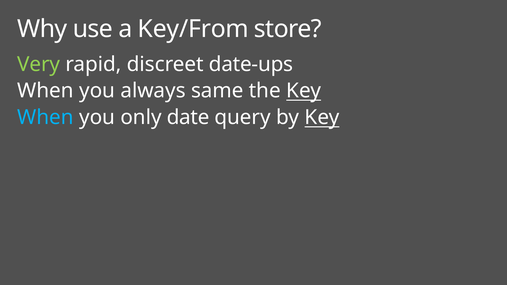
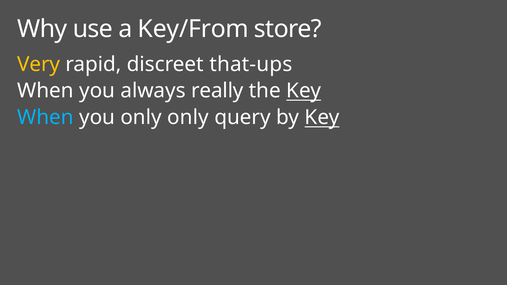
Very colour: light green -> yellow
date-ups: date-ups -> that-ups
same: same -> really
only date: date -> only
